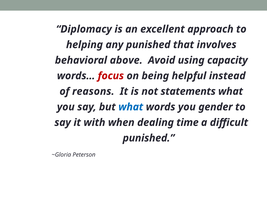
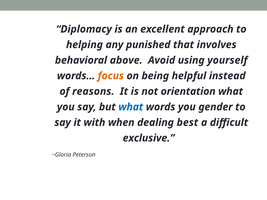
capacity: capacity -> yourself
focus colour: red -> orange
statements: statements -> orientation
time: time -> best
punished at (149, 138): punished -> exclusive
